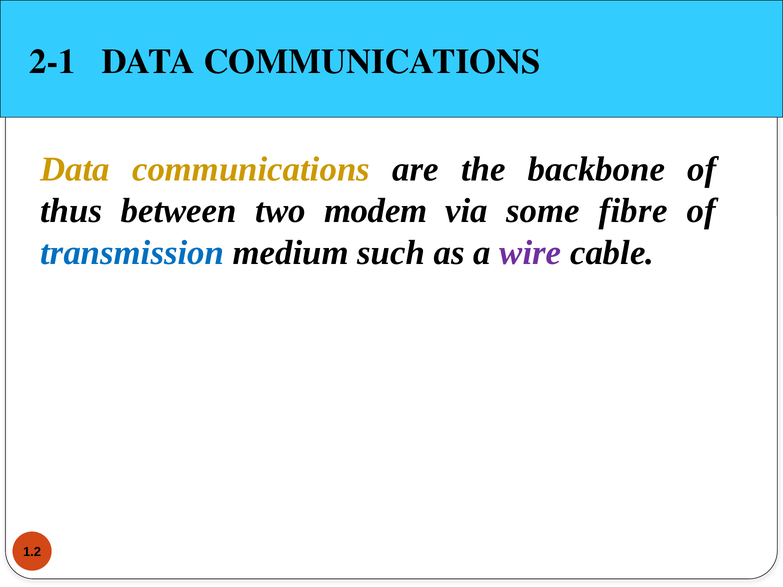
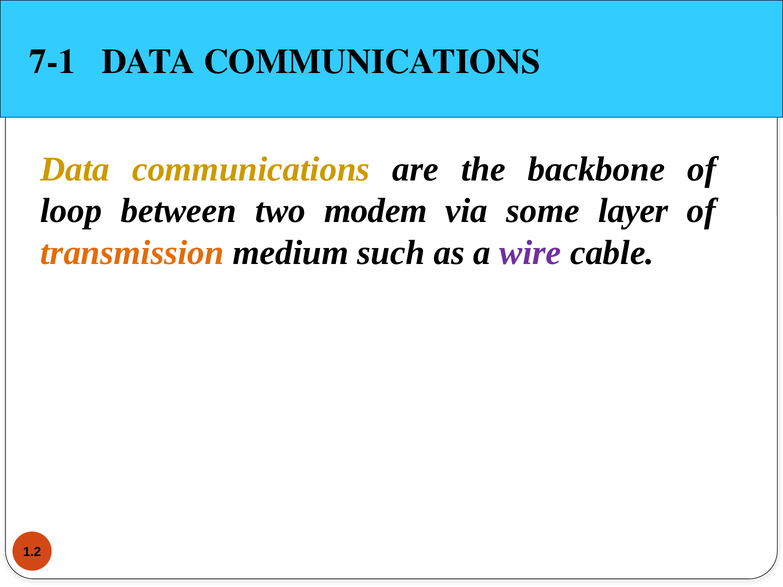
2-1: 2-1 -> 7-1
thus: thus -> loop
fibre: fibre -> layer
transmission colour: blue -> orange
